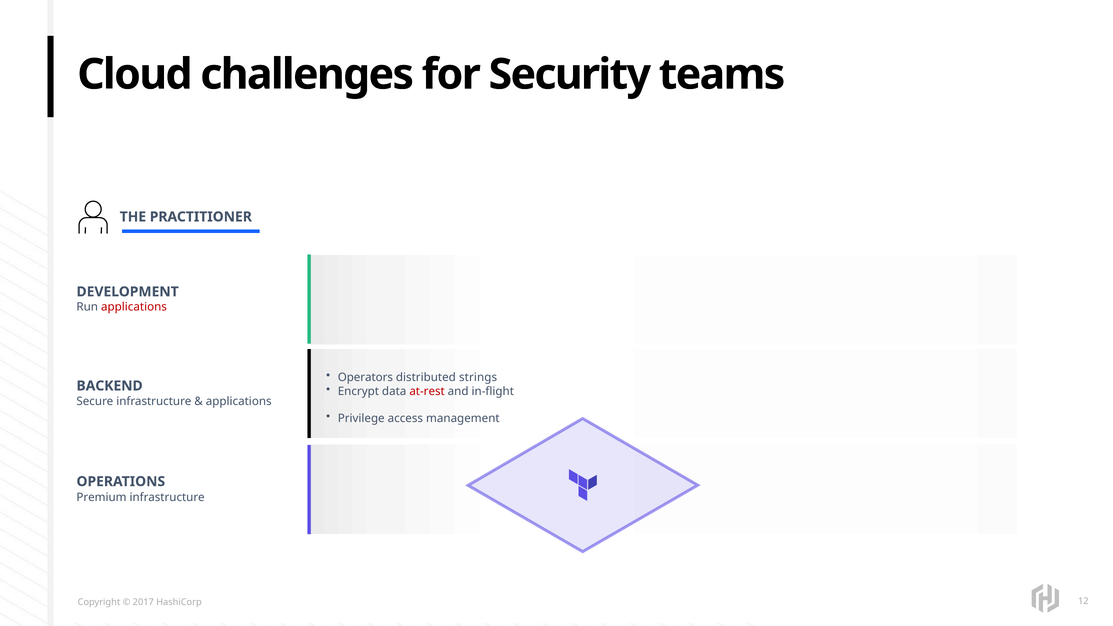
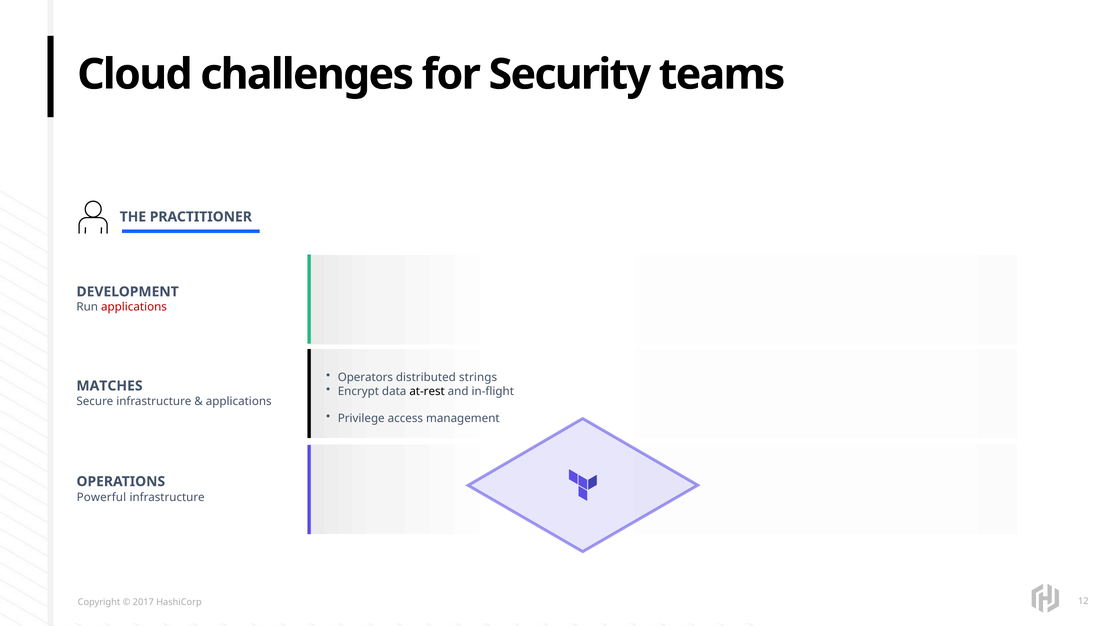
BACKEND: BACKEND -> MATCHES
at-rest colour: red -> black
Premium: Premium -> Powerful
